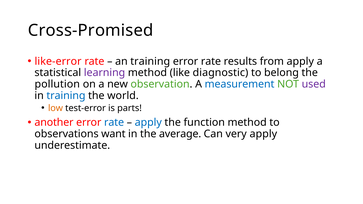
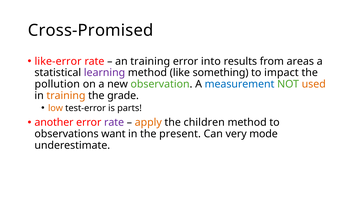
rate at (211, 61): rate -> into
from apply: apply -> areas
diagnostic: diagnostic -> something
belong: belong -> impact
used colour: purple -> orange
training at (66, 96) colour: blue -> orange
world: world -> grade
rate at (114, 123) colour: blue -> purple
apply at (148, 123) colour: blue -> orange
function: function -> children
average: average -> present
very apply: apply -> mode
